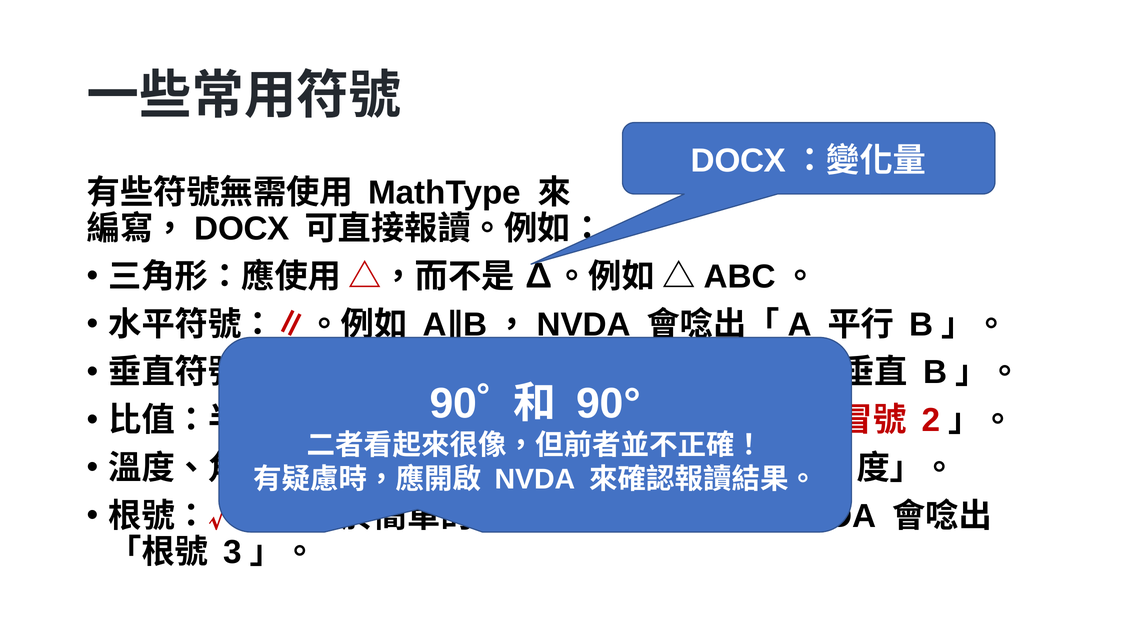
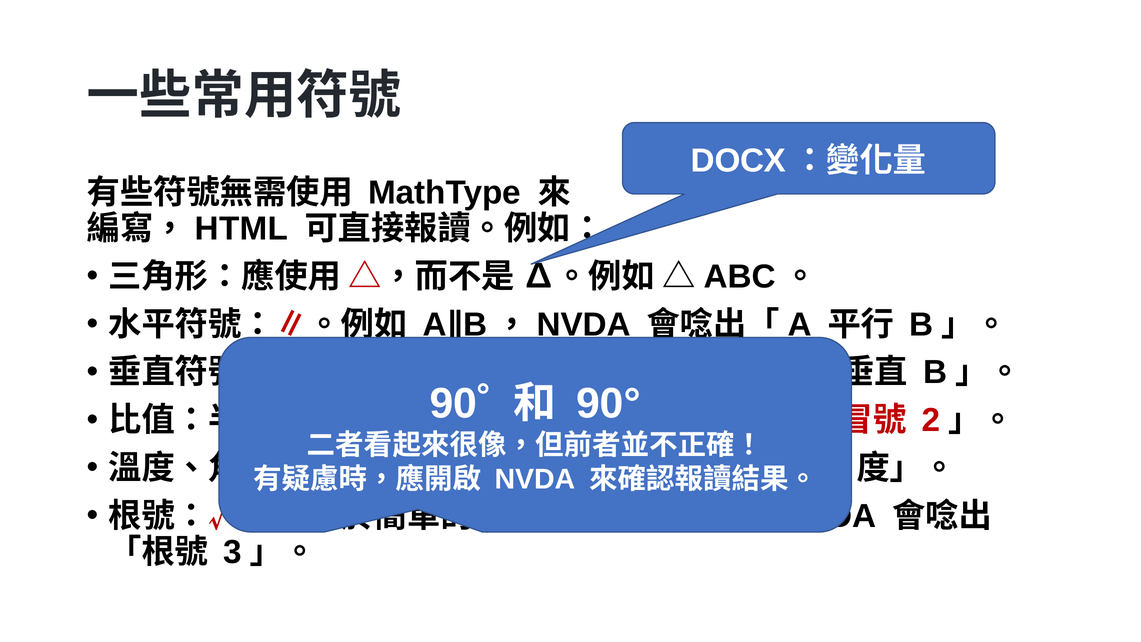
DOCX at (242, 229): DOCX -> HTML
